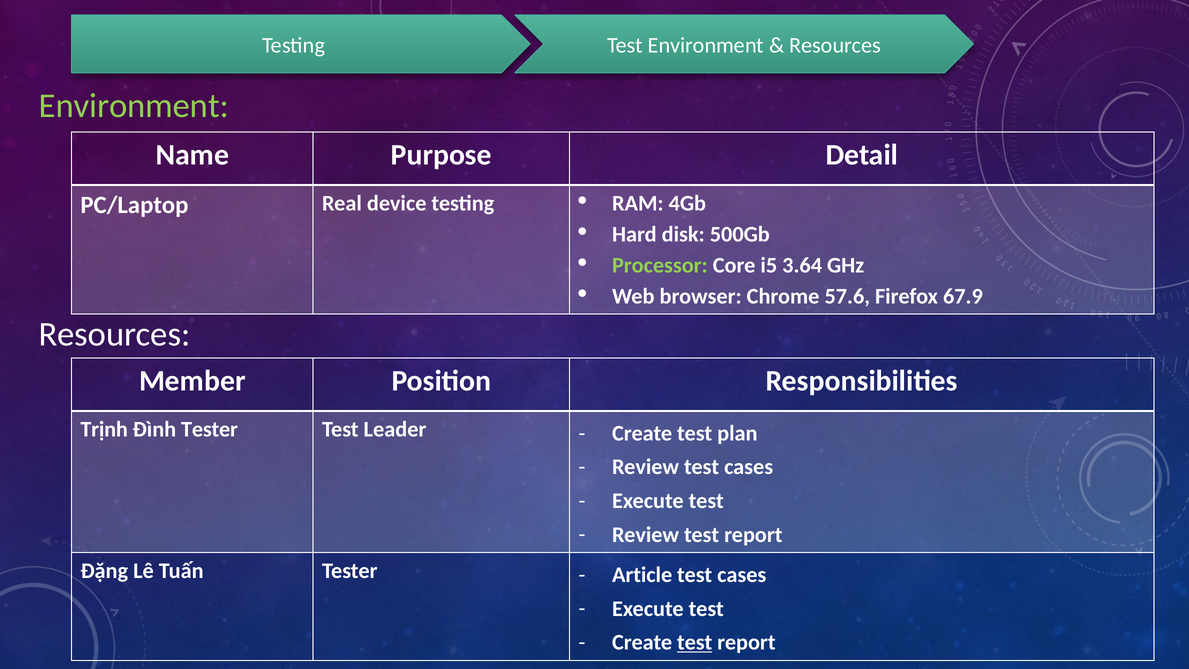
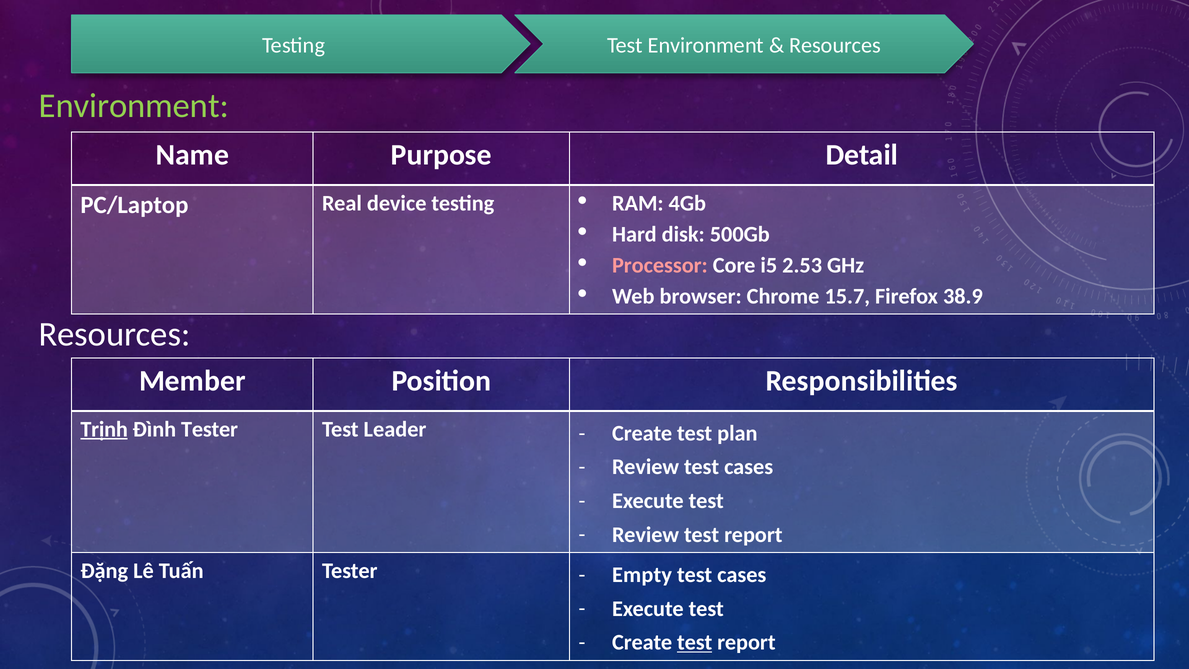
Processor colour: light green -> pink
3.64: 3.64 -> 2.53
57.6: 57.6 -> 15.7
67.9: 67.9 -> 38.9
Trịnh underline: none -> present
Article: Article -> Empty
